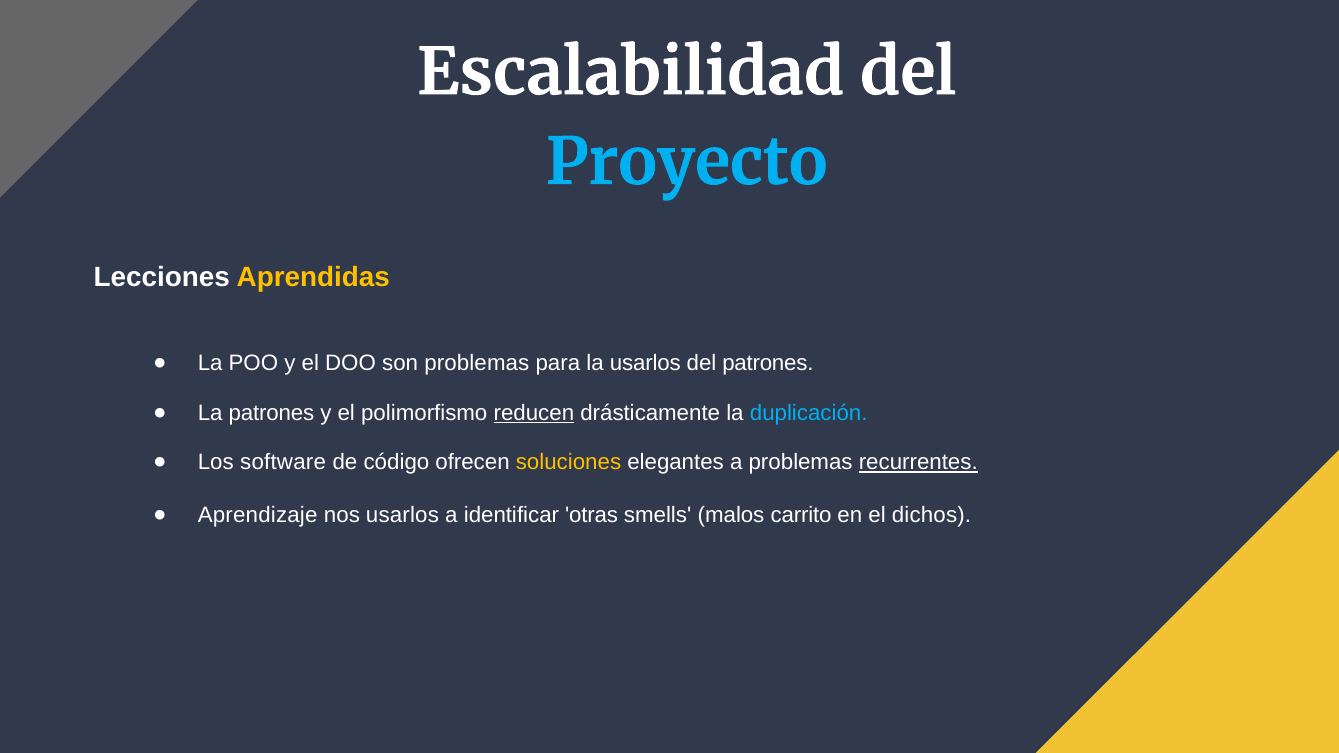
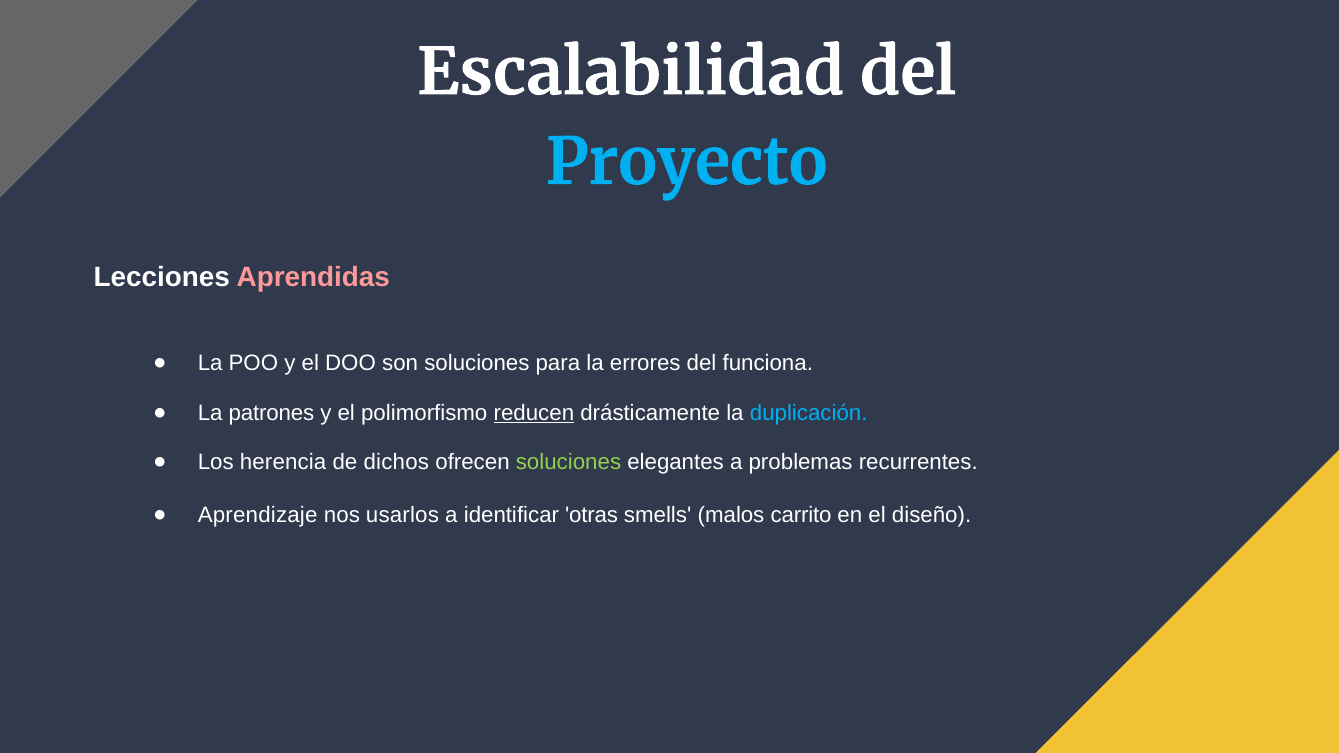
Aprendidas colour: yellow -> pink
son problemas: problemas -> soluciones
la usarlos: usarlos -> errores
del patrones: patrones -> funciona
software: software -> herencia
código: código -> dichos
soluciones at (568, 463) colour: yellow -> light green
recurrentes underline: present -> none
dichos: dichos -> diseño
